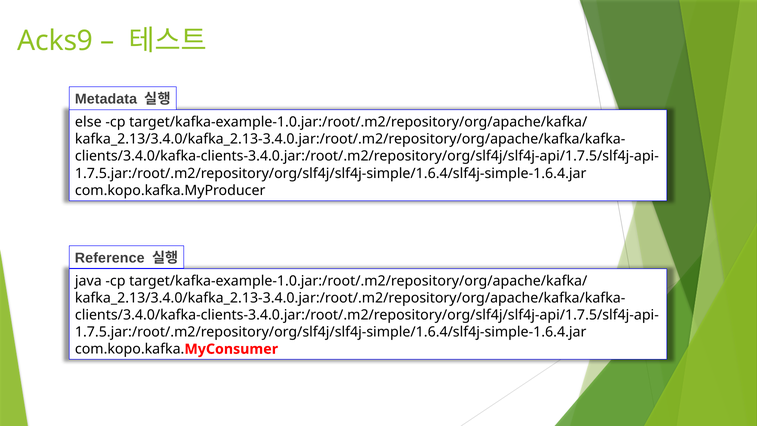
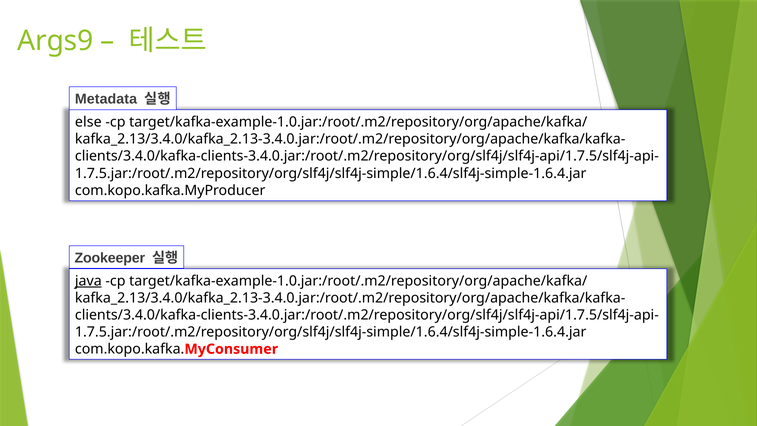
Acks9: Acks9 -> Args9
Reference: Reference -> Zookeeper
java underline: none -> present
